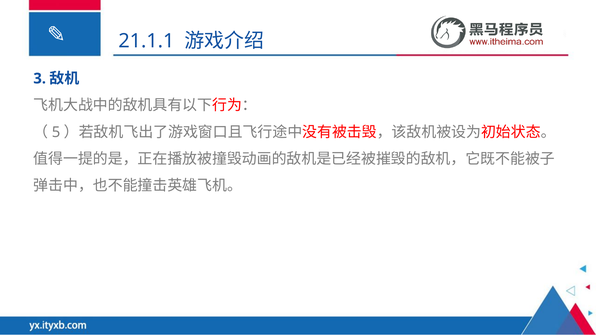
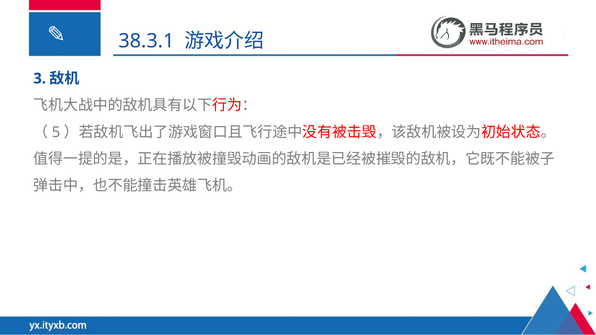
21.1.1: 21.1.1 -> 38.3.1
